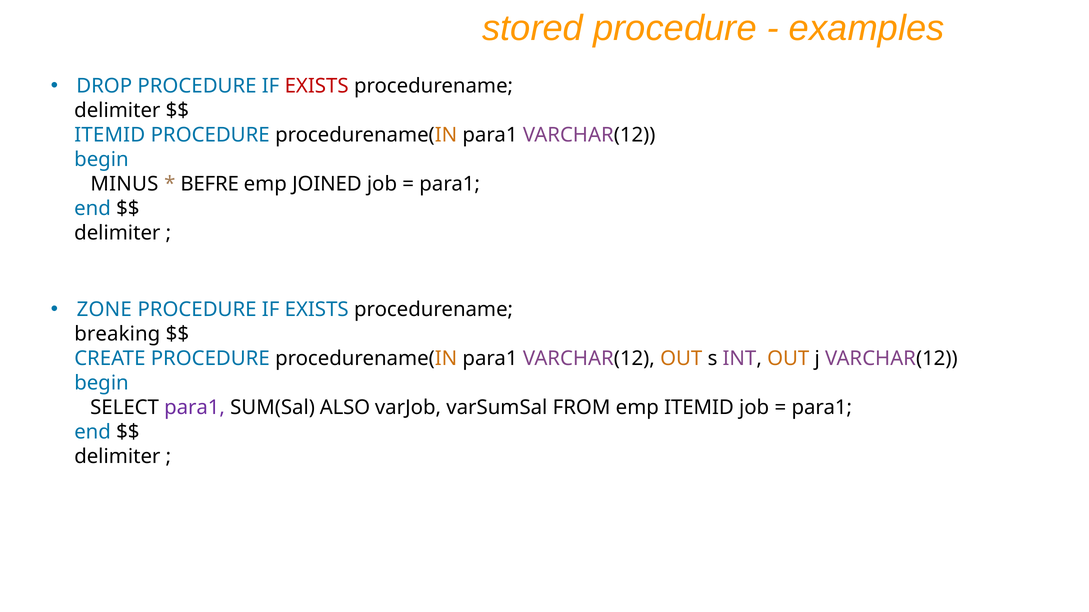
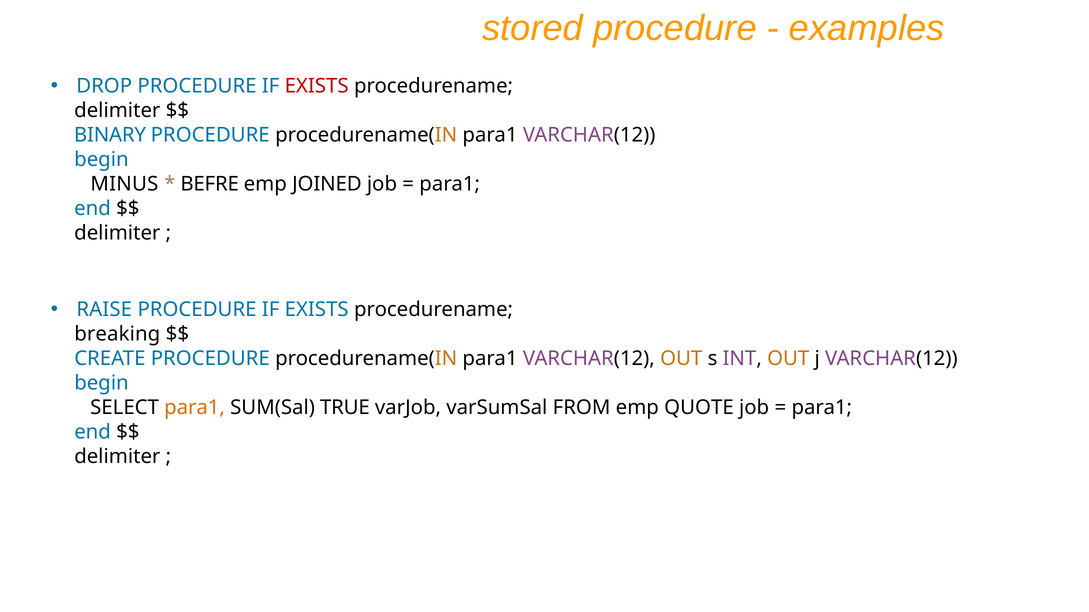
ITEMID at (110, 135): ITEMID -> BINARY
ZONE: ZONE -> RAISE
para1 at (195, 408) colour: purple -> orange
ALSO: ALSO -> TRUE
emp ITEMID: ITEMID -> QUOTE
